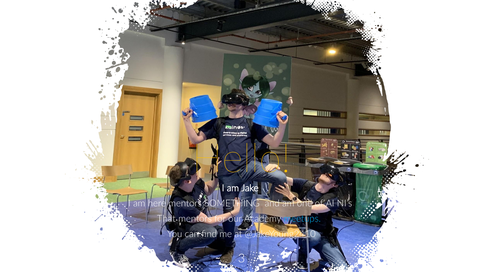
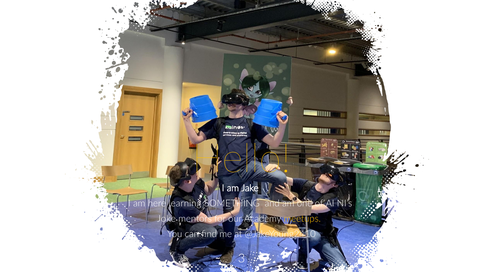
here mentors: mentors -> learning
That: That -> Joke
meetups colour: light blue -> yellow
